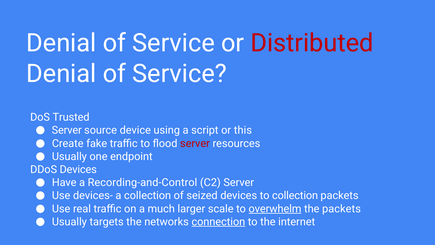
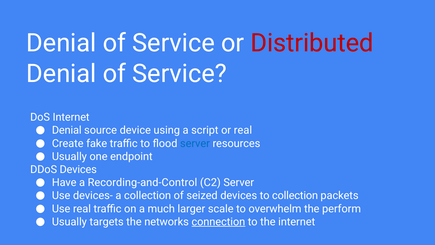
DoS Trusted: Trusted -> Internet
Server at (67, 130): Server -> Denial
or this: this -> real
server at (195, 143) colour: red -> blue
overwhelm underline: present -> none
the packets: packets -> perform
